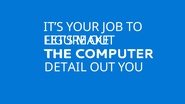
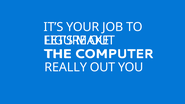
DETAIL: DETAIL -> REALLY
